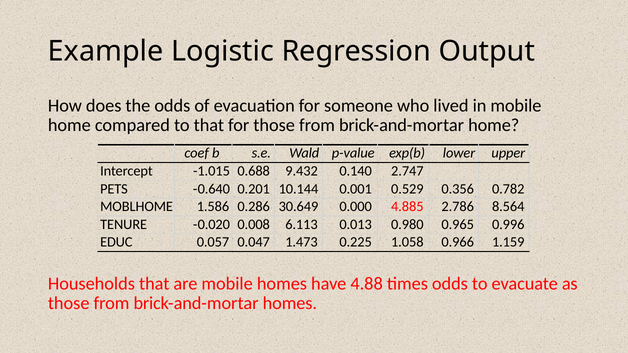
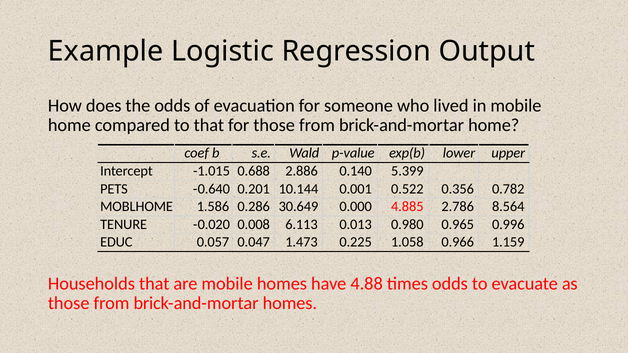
9.432: 9.432 -> 2.886
2.747: 2.747 -> 5.399
0.529: 0.529 -> 0.522
